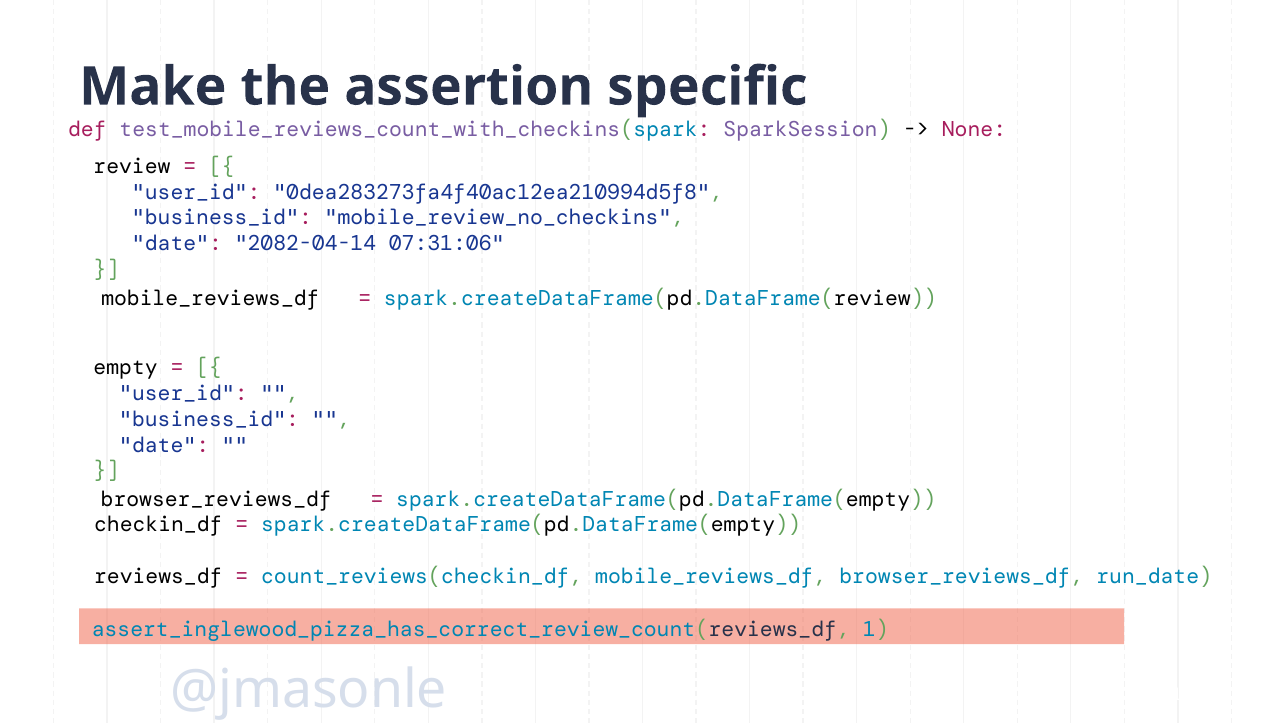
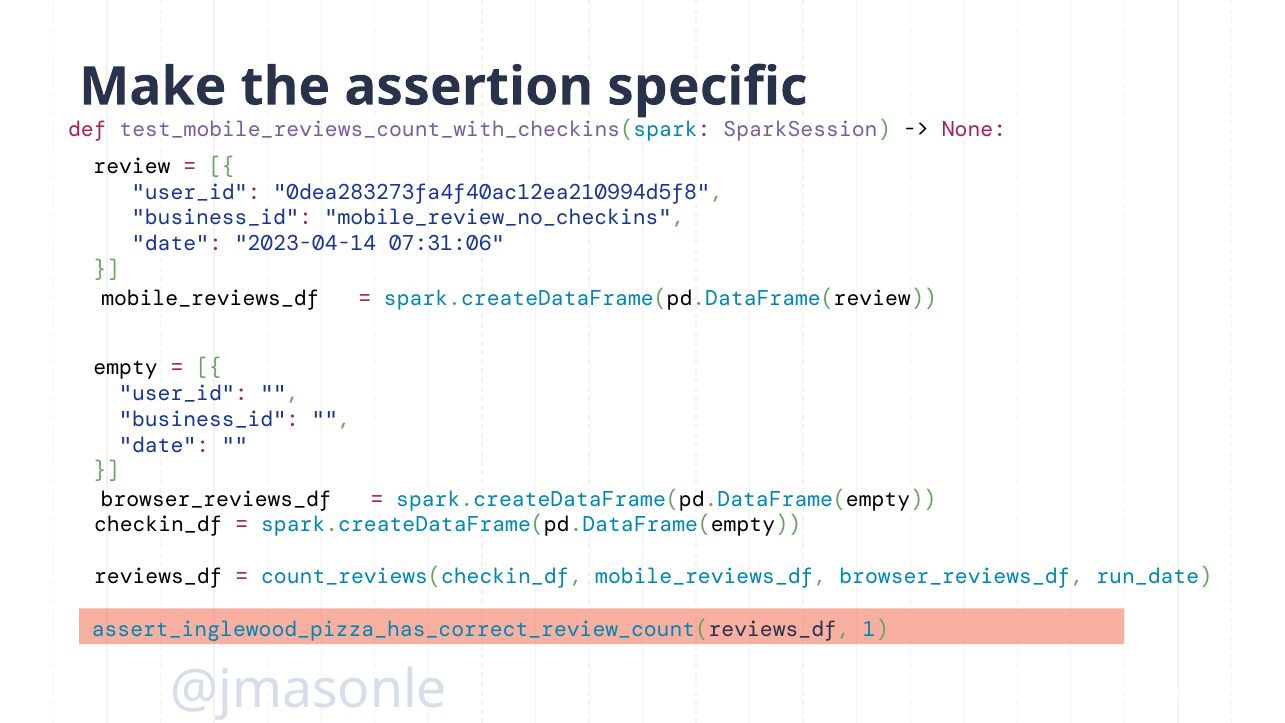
2082-04-14: 2082-04-14 -> 2023-04-14
